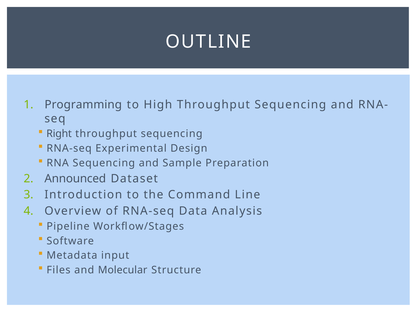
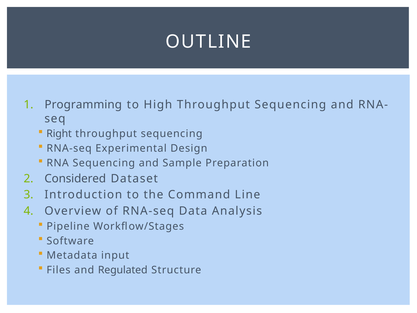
Announced: Announced -> Considered
Molecular: Molecular -> Regulated
